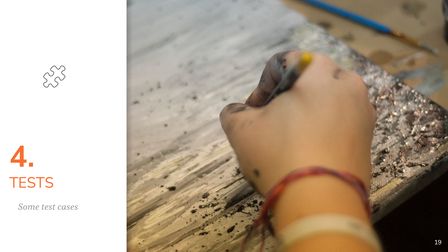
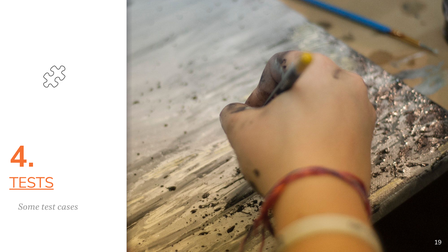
TESTS underline: none -> present
